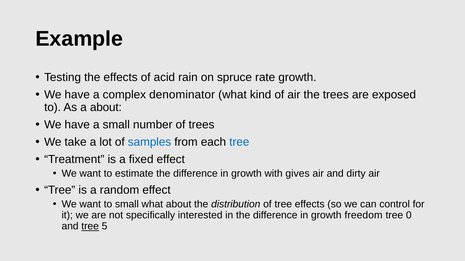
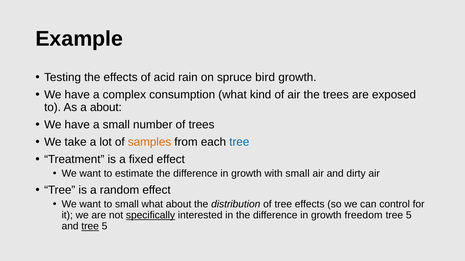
rate: rate -> bird
denominator: denominator -> consumption
samples colour: blue -> orange
with gives: gives -> small
specifically underline: none -> present
0 at (409, 216): 0 -> 5
